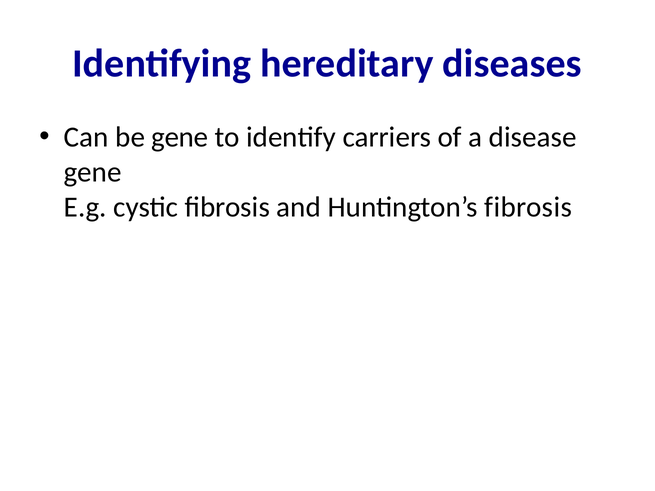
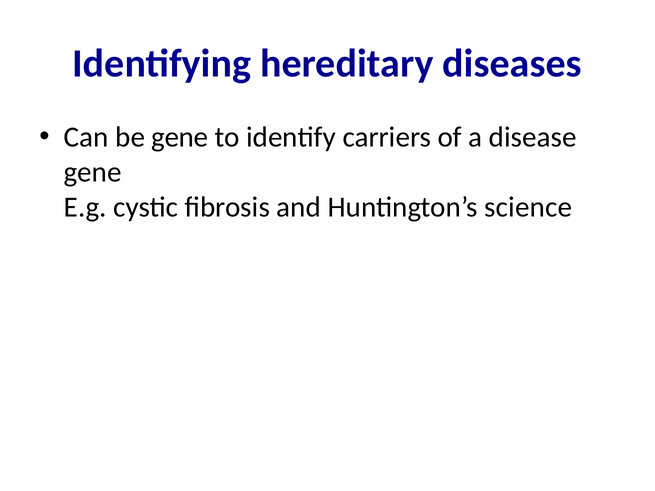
Huntington’s fibrosis: fibrosis -> science
